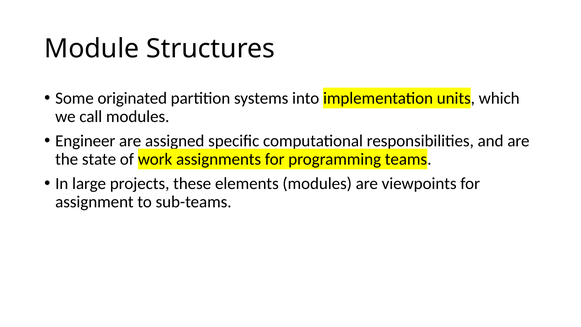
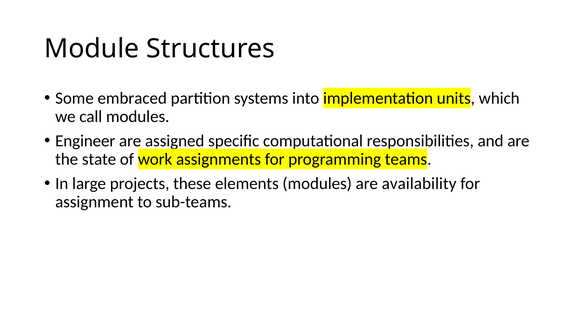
originated: originated -> embraced
viewpoints: viewpoints -> availability
